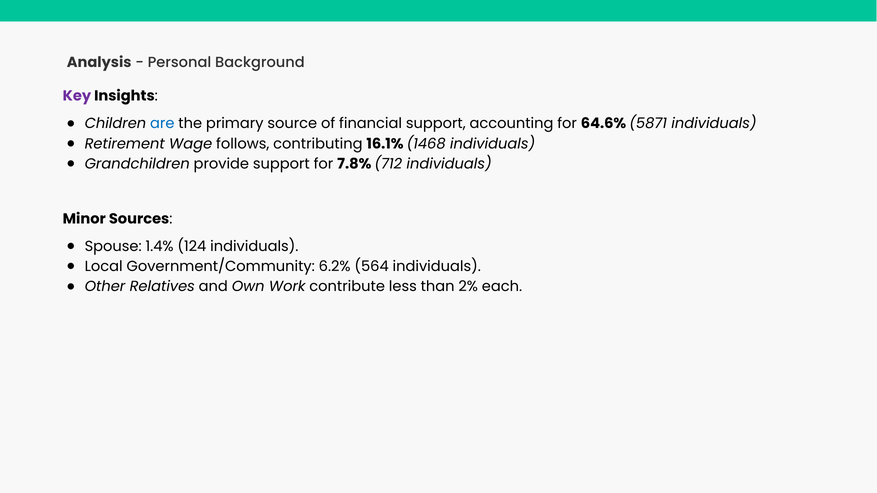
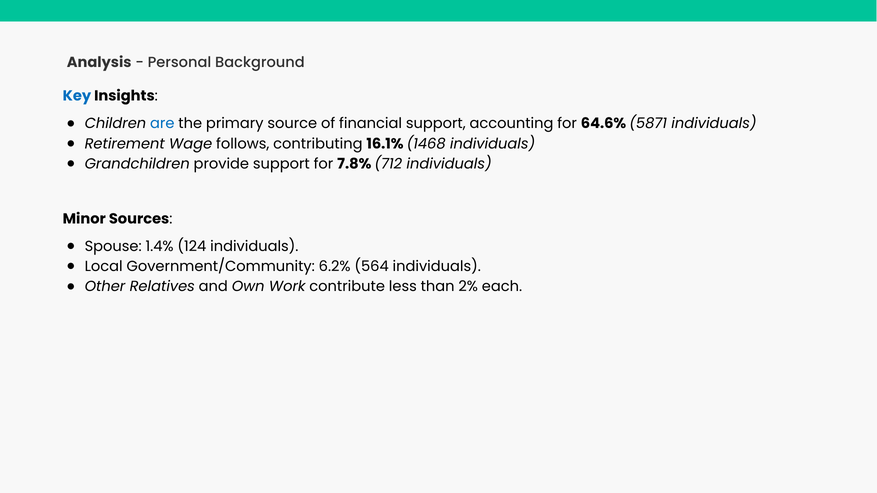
Key colour: purple -> blue
